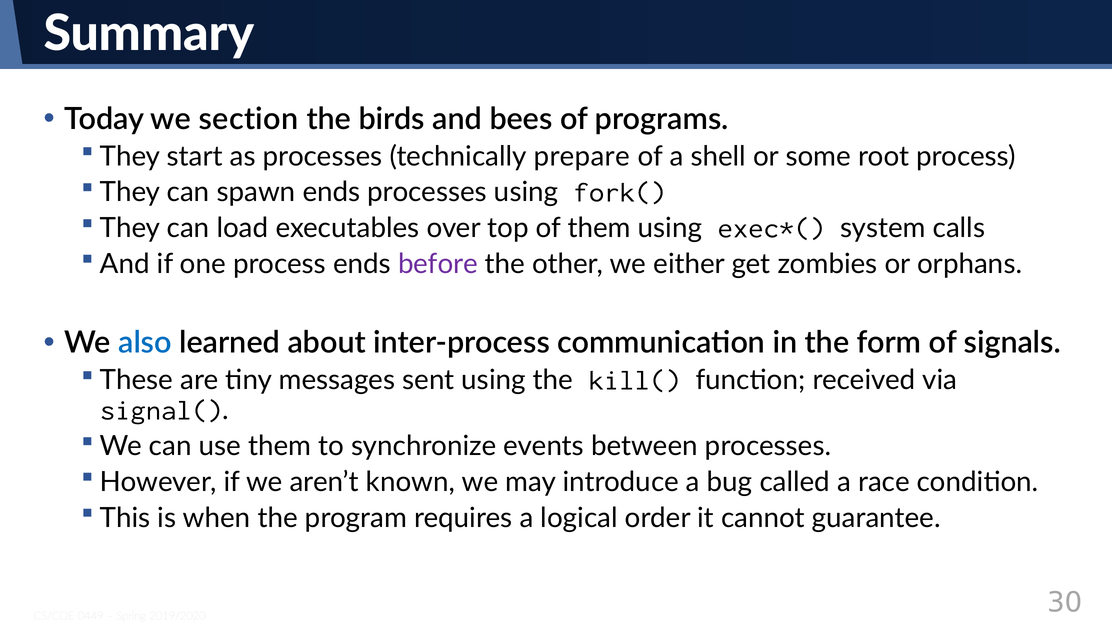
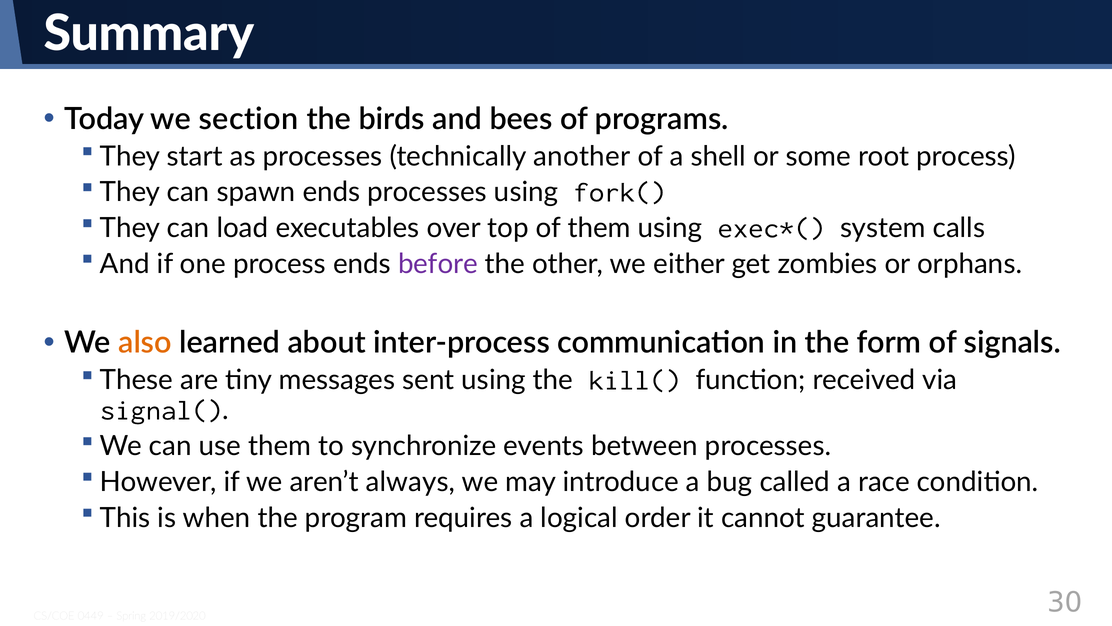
prepare: prepare -> another
also colour: blue -> orange
known: known -> always
